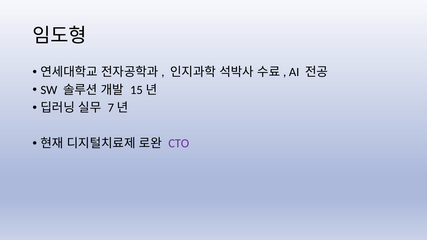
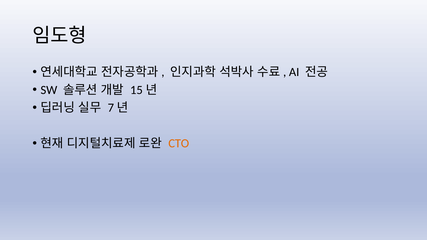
CTO colour: purple -> orange
